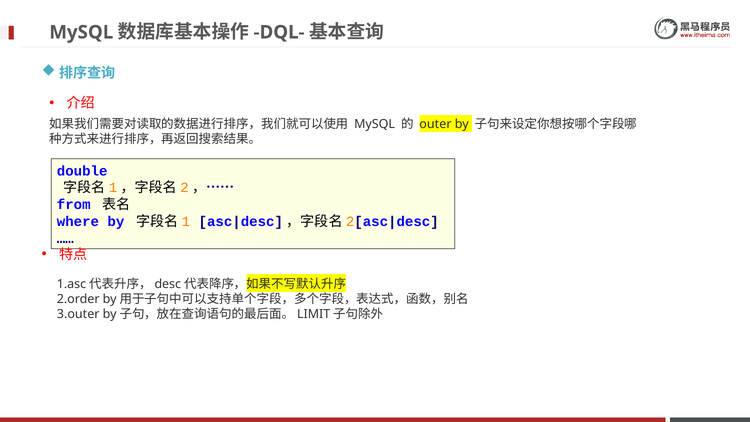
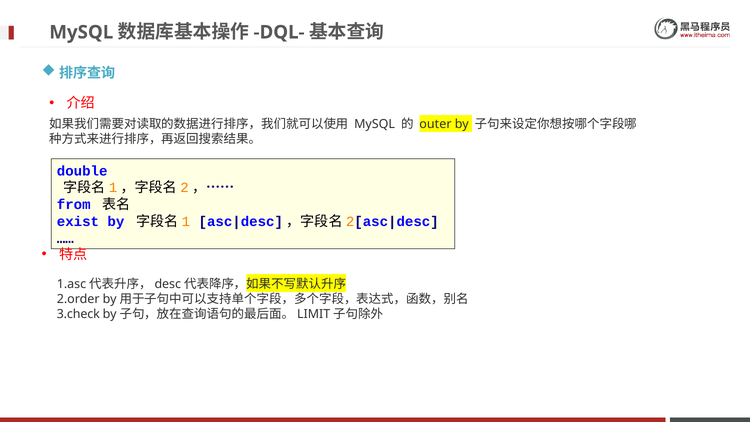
where: where -> exist
3.outer: 3.outer -> 3.check
